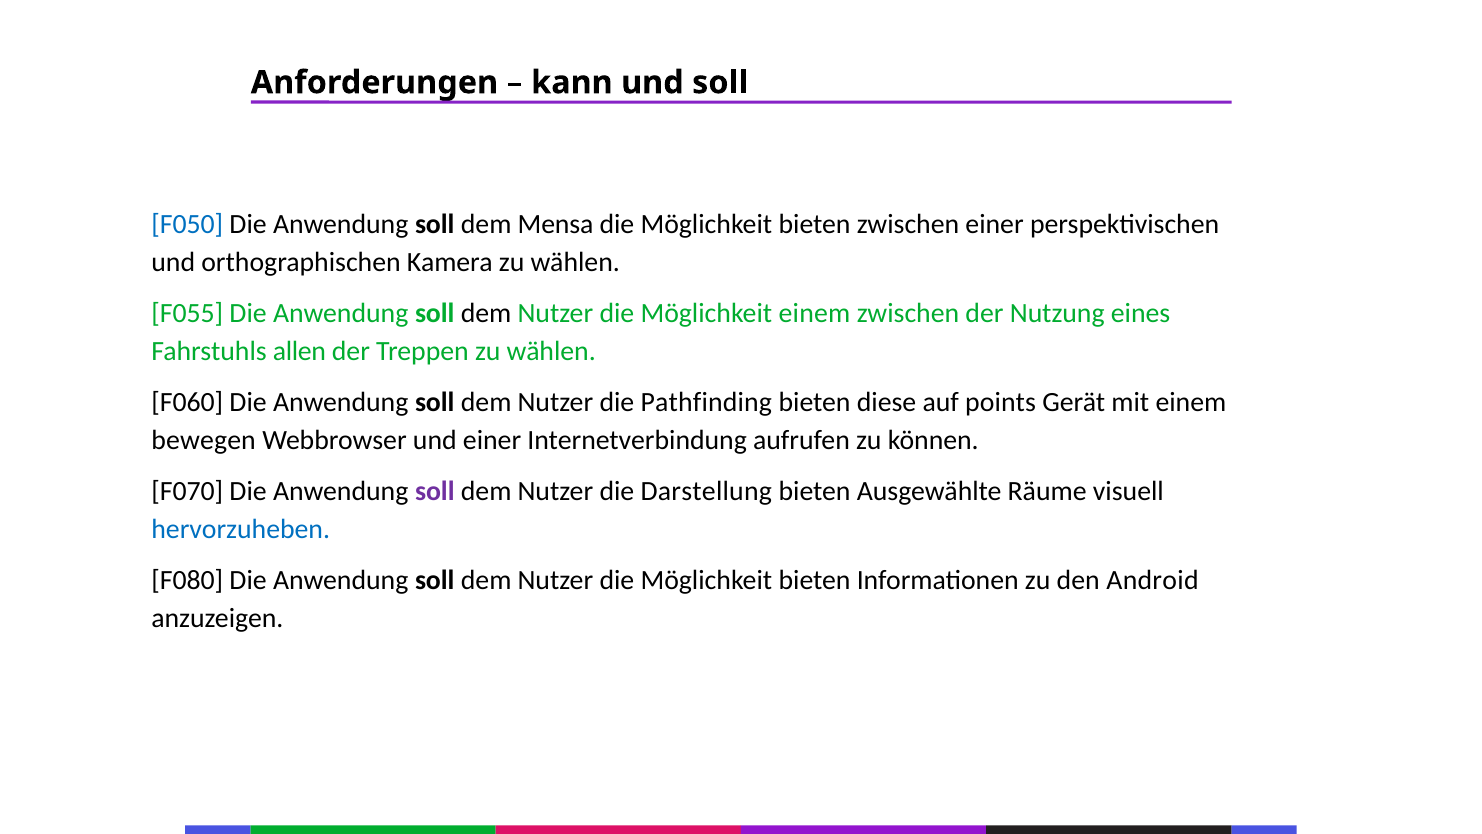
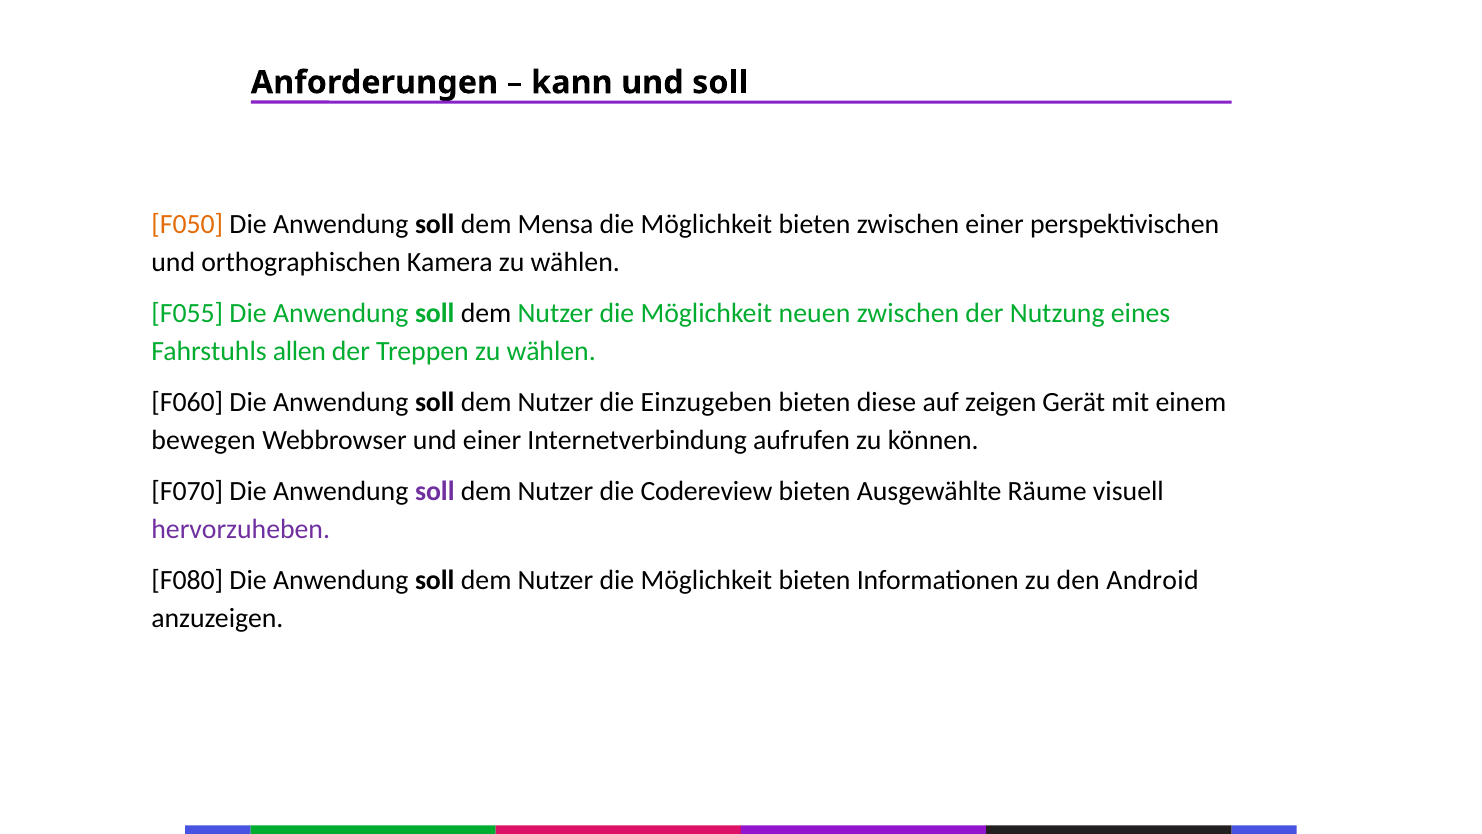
F050 colour: blue -> orange
Möglichkeit einem: einem -> neuen
Pathfinding: Pathfinding -> Einzugeben
points: points -> zeigen
Darstellung: Darstellung -> Codereview
hervorzuheben colour: blue -> purple
